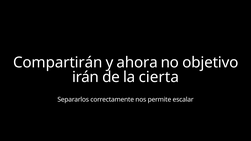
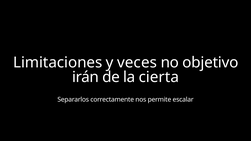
Compartirán: Compartirán -> Limitaciones
ahora: ahora -> veces
